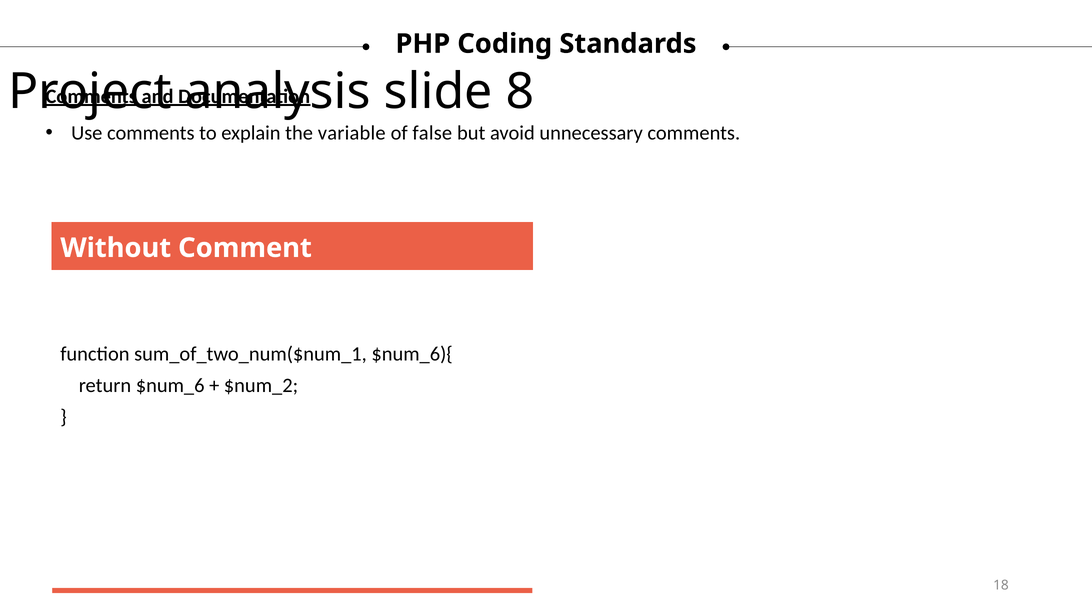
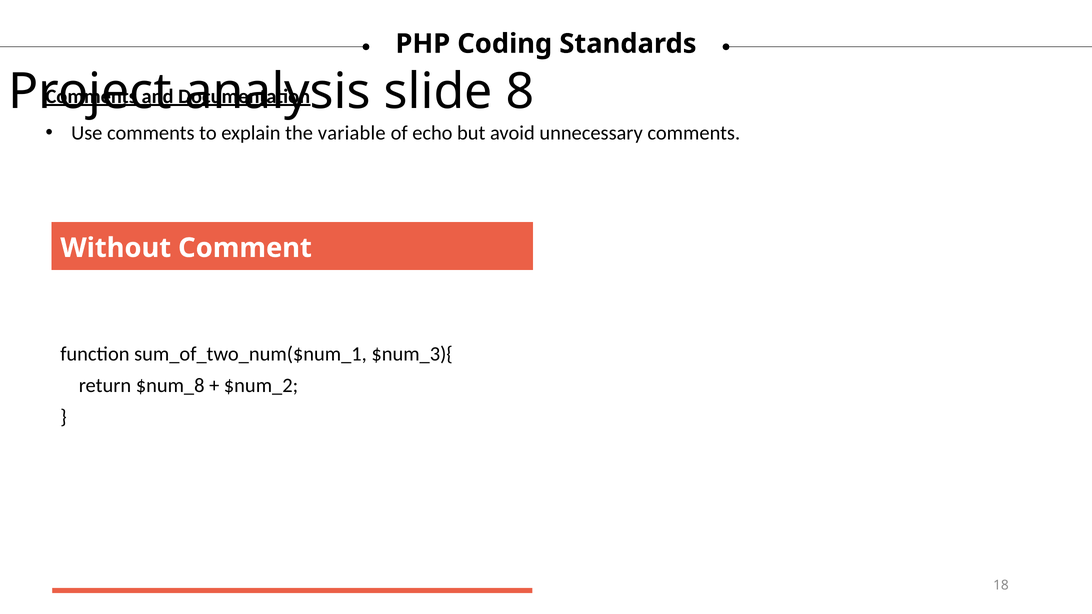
false: false -> echo
$num_6){: $num_6){ -> $num_3){
$num_6: $num_6 -> $num_8
